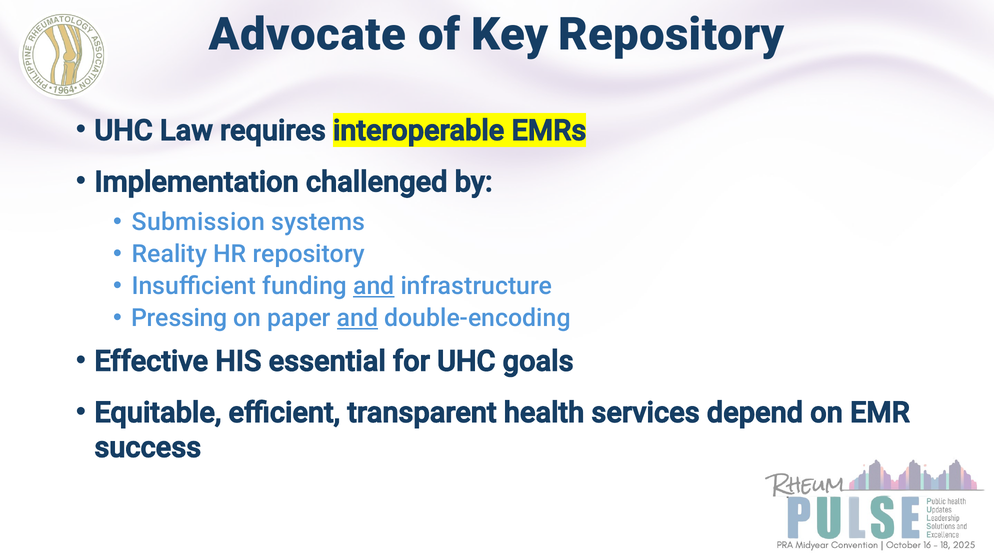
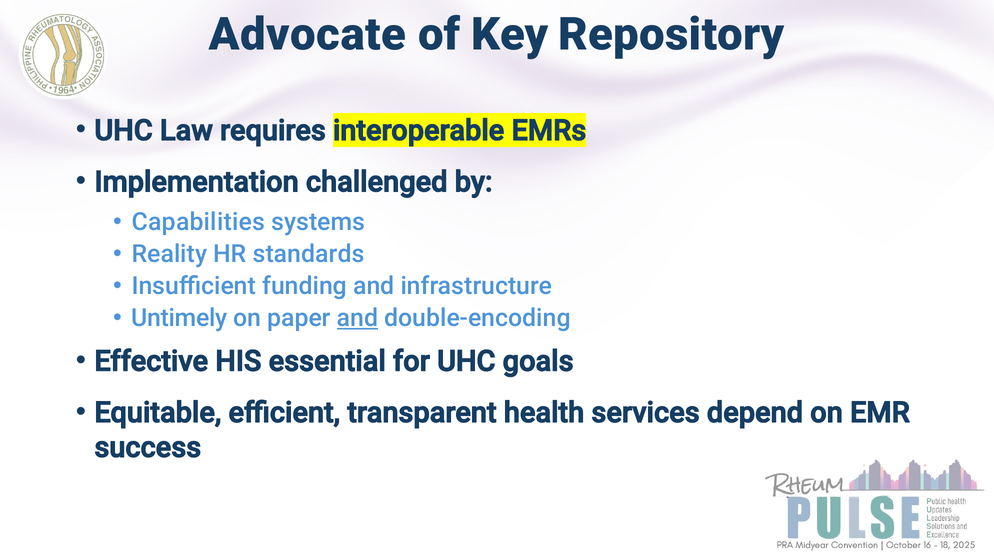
Submission: Submission -> Capabilities
HR repository: repository -> standards
and at (374, 286) underline: present -> none
Pressing: Pressing -> Untimely
